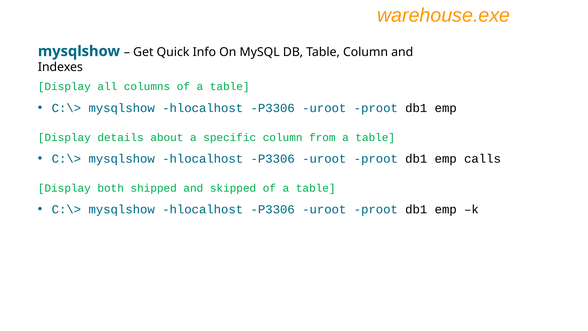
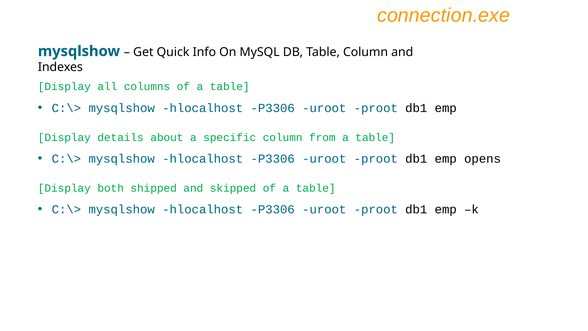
warehouse.exe: warehouse.exe -> connection.exe
calls: calls -> opens
